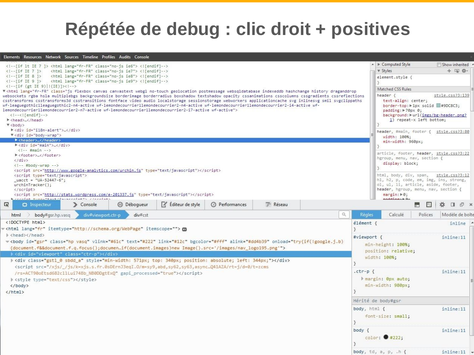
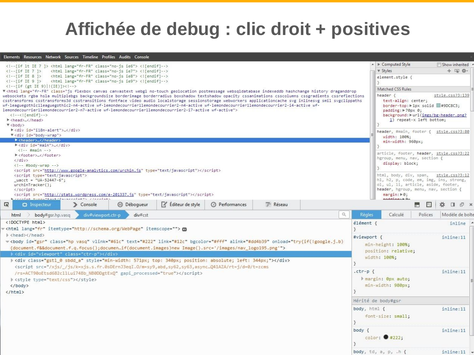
Répétée: Répétée -> Affichée
